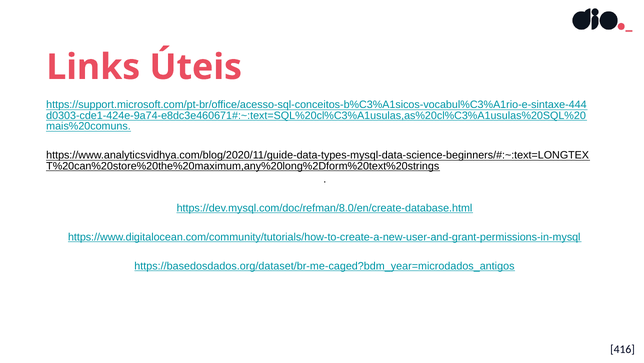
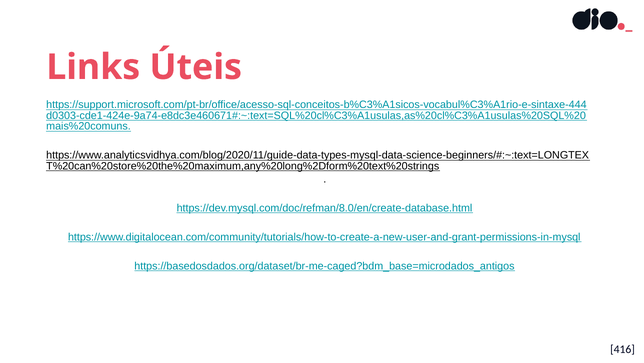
https://basedosdados.org/dataset/br-me-caged?bdm_year=microdados_antigos: https://basedosdados.org/dataset/br-me-caged?bdm_year=microdados_antigos -> https://basedosdados.org/dataset/br-me-caged?bdm_base=microdados_antigos
